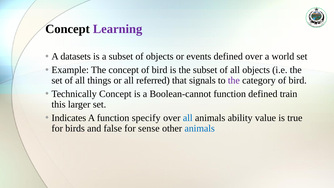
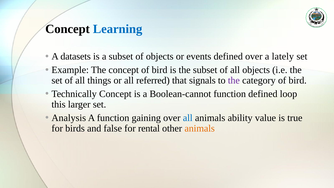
Learning colour: purple -> blue
world: world -> lately
train: train -> loop
Indicates: Indicates -> Analysis
specify: specify -> gaining
sense: sense -> rental
animals at (200, 128) colour: blue -> orange
